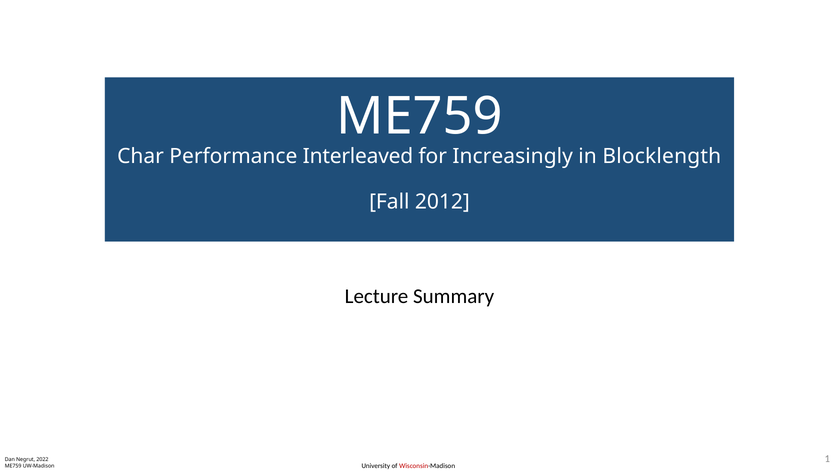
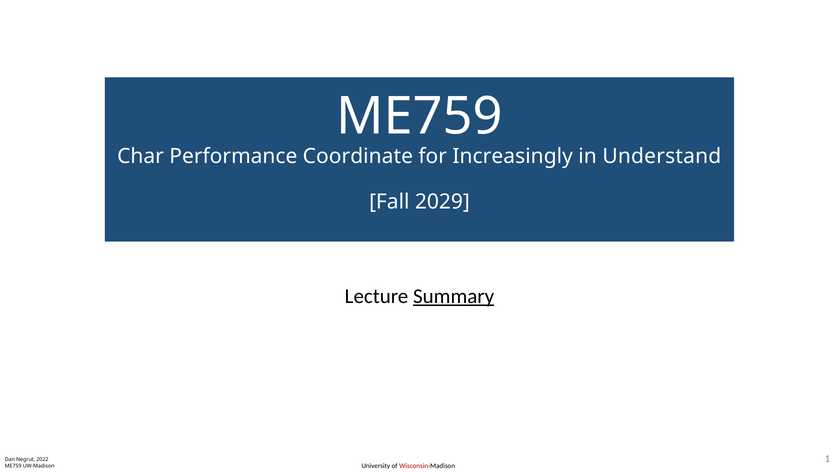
Interleaved: Interleaved -> Coordinate
Blocklength: Blocklength -> Understand
2012: 2012 -> 2029
Summary underline: none -> present
